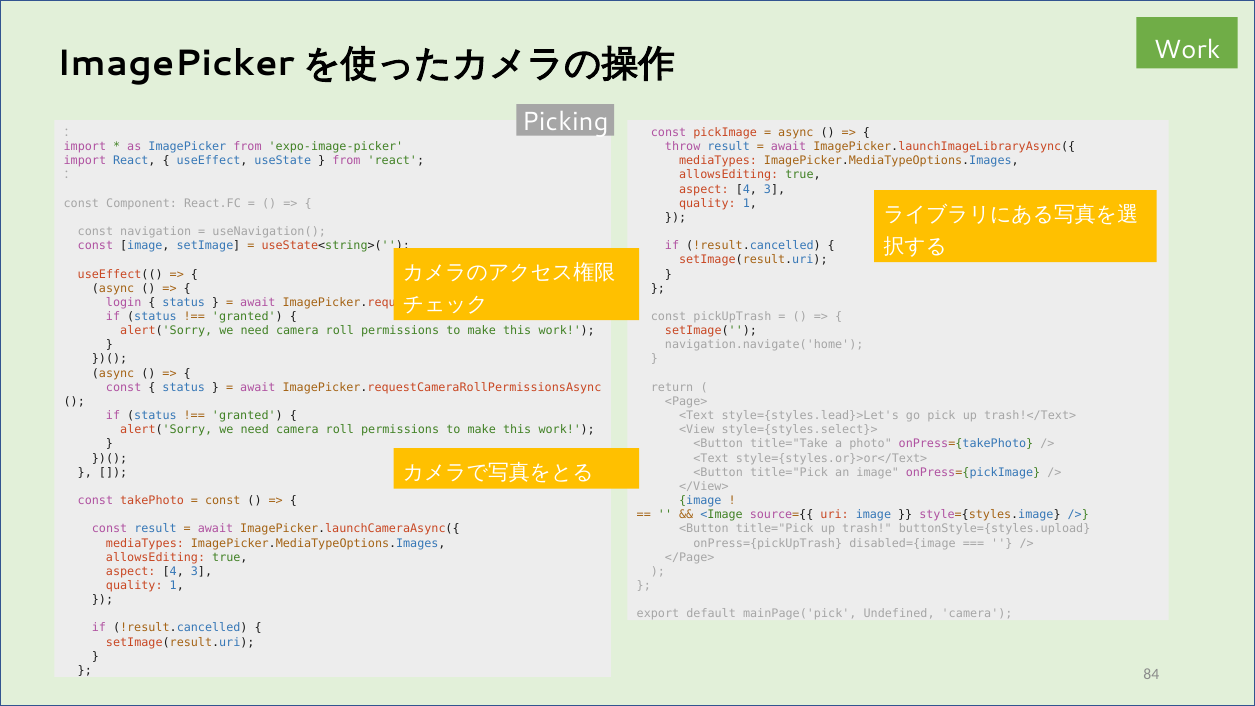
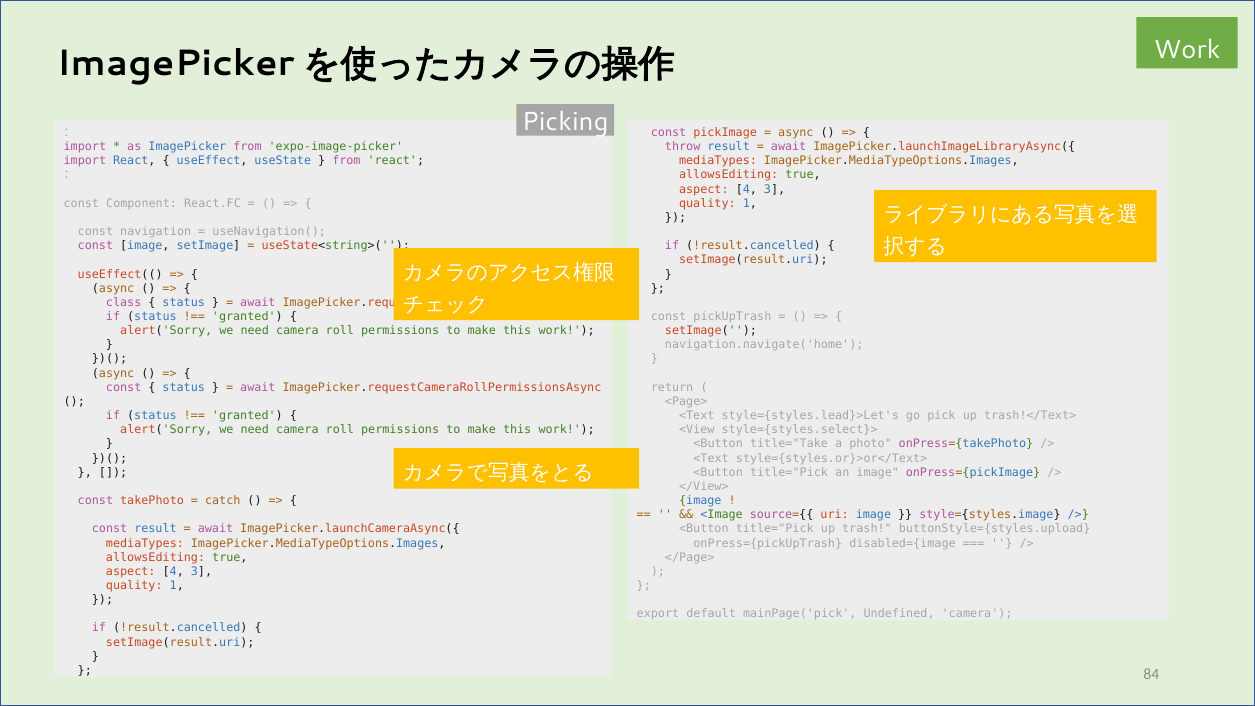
login: login -> class
const at (223, 501): const -> catch
